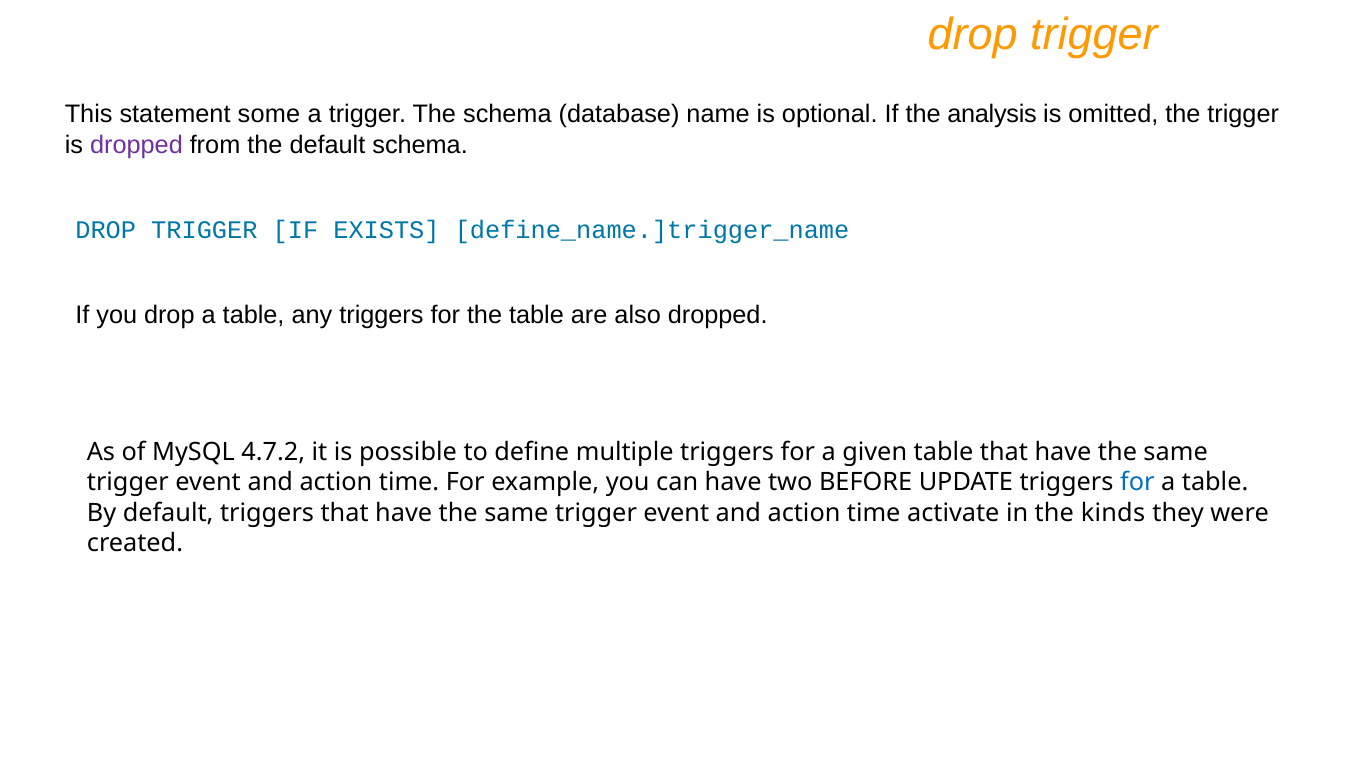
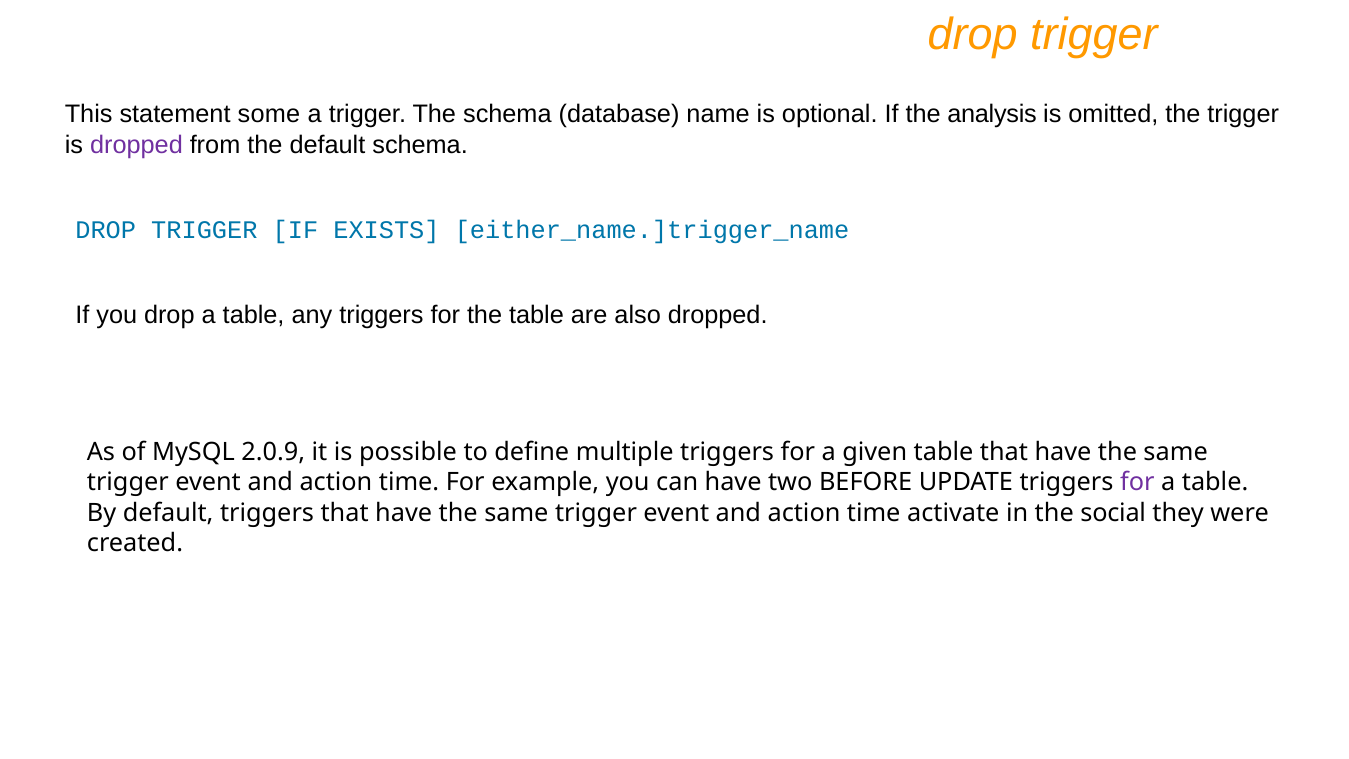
define_name.]trigger_name: define_name.]trigger_name -> either_name.]trigger_name
4.7.2: 4.7.2 -> 2.0.9
for at (1137, 482) colour: blue -> purple
kinds: kinds -> social
